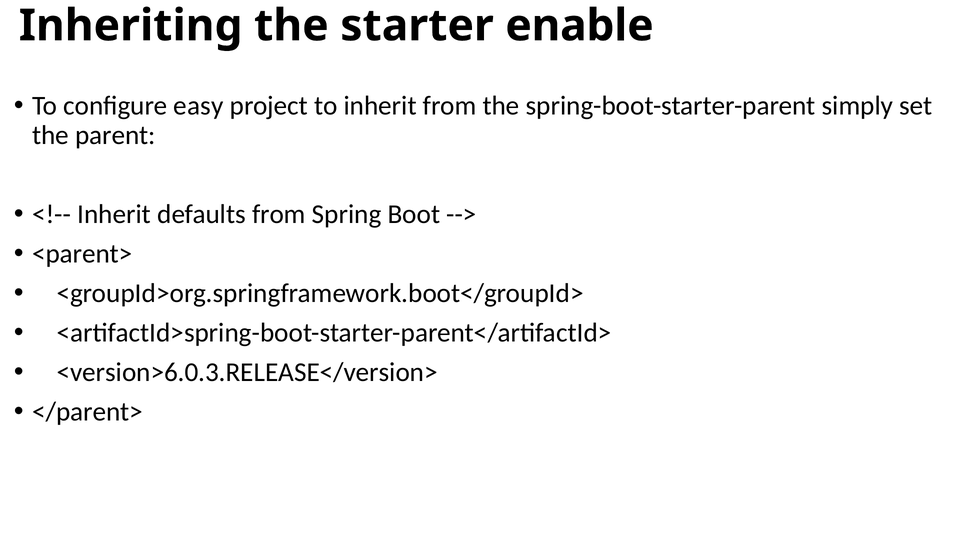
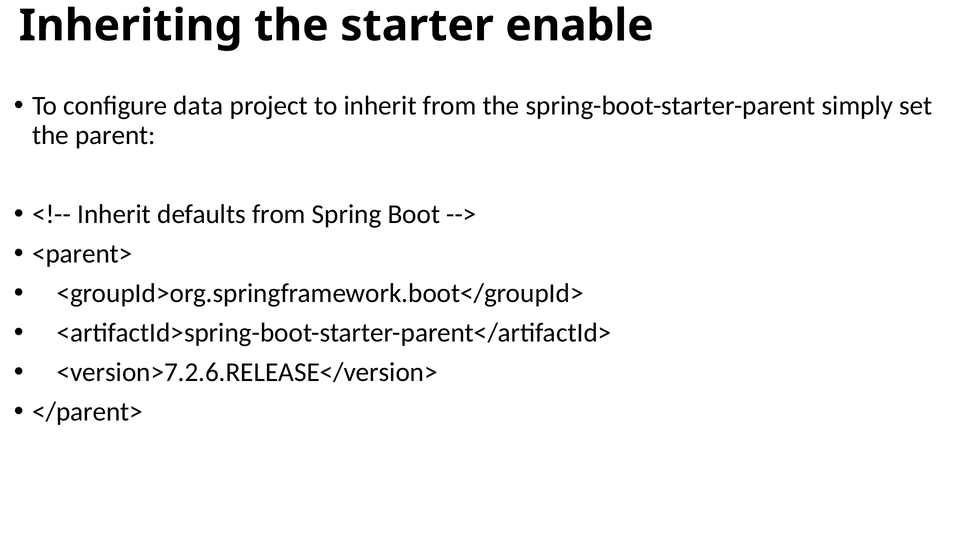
easy: easy -> data
<version>6.0.3.RELEASE</version>: <version>6.0.3.RELEASE</version> -> <version>7.2.6.RELEASE</version>
